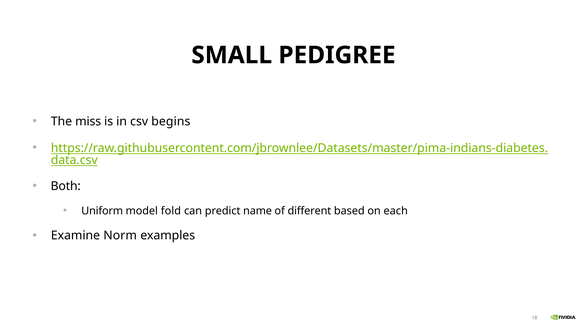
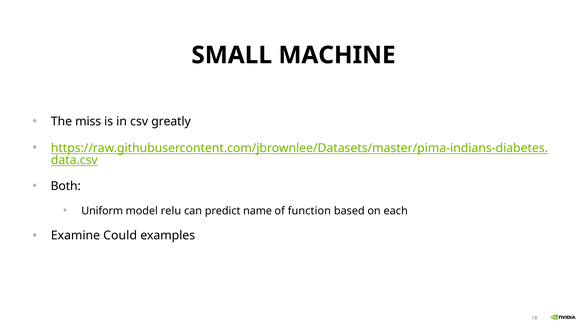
PEDIGREE: PEDIGREE -> MACHINE
begins: begins -> greatly
fold: fold -> relu
different: different -> function
Norm: Norm -> Could
